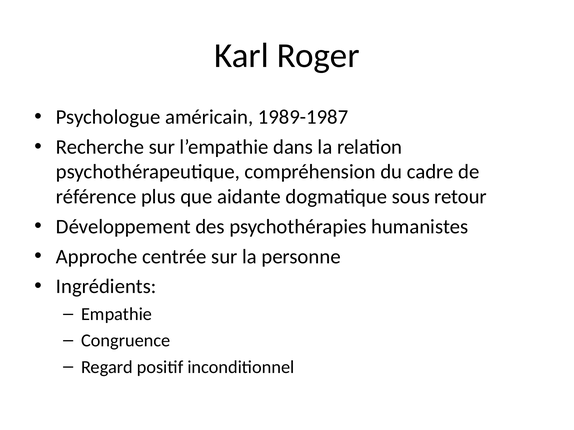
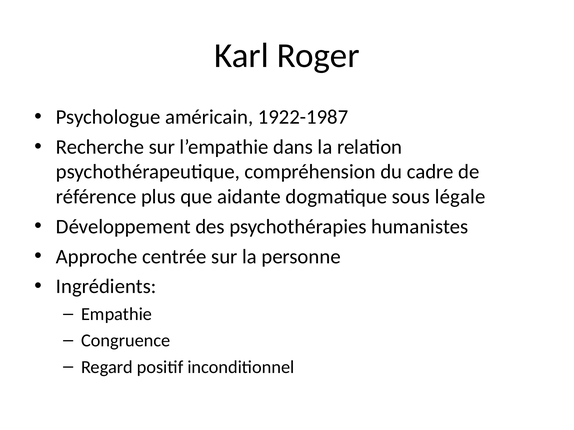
1989-1987: 1989-1987 -> 1922-1987
retour: retour -> légale
